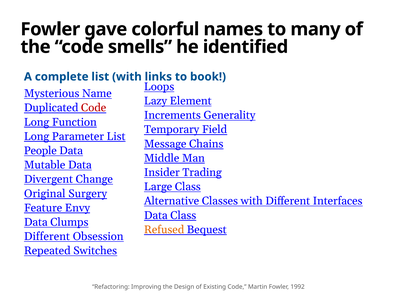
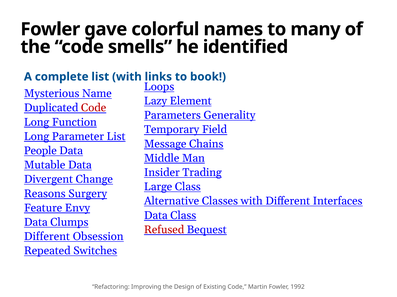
Increments: Increments -> Parameters
Original: Original -> Reasons
Refused colour: orange -> red
